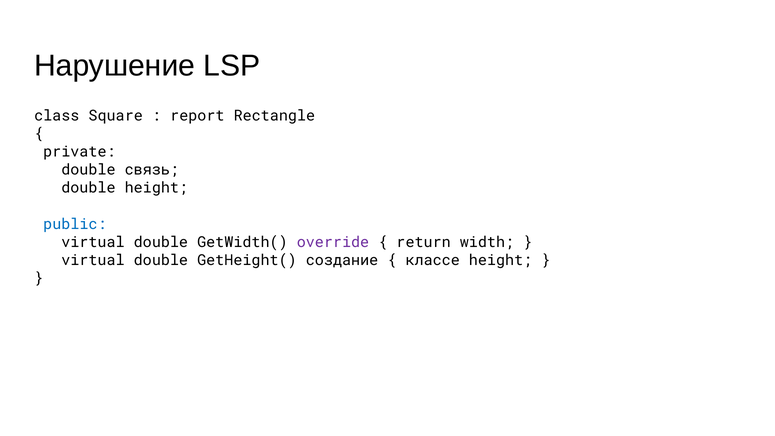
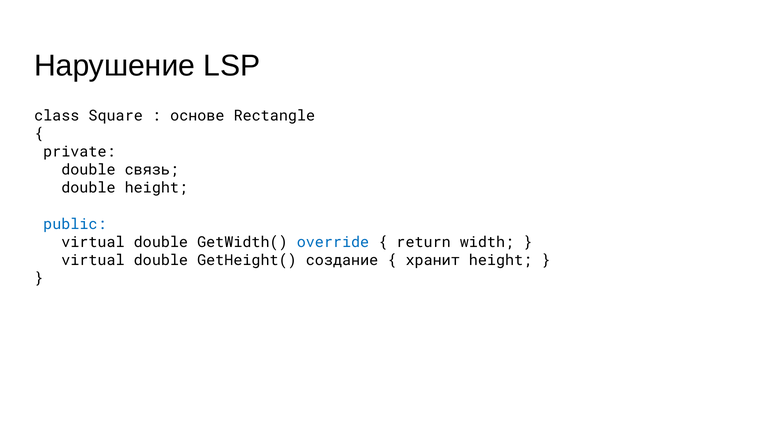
report: report -> основе
override colour: purple -> blue
классе: классе -> хранит
